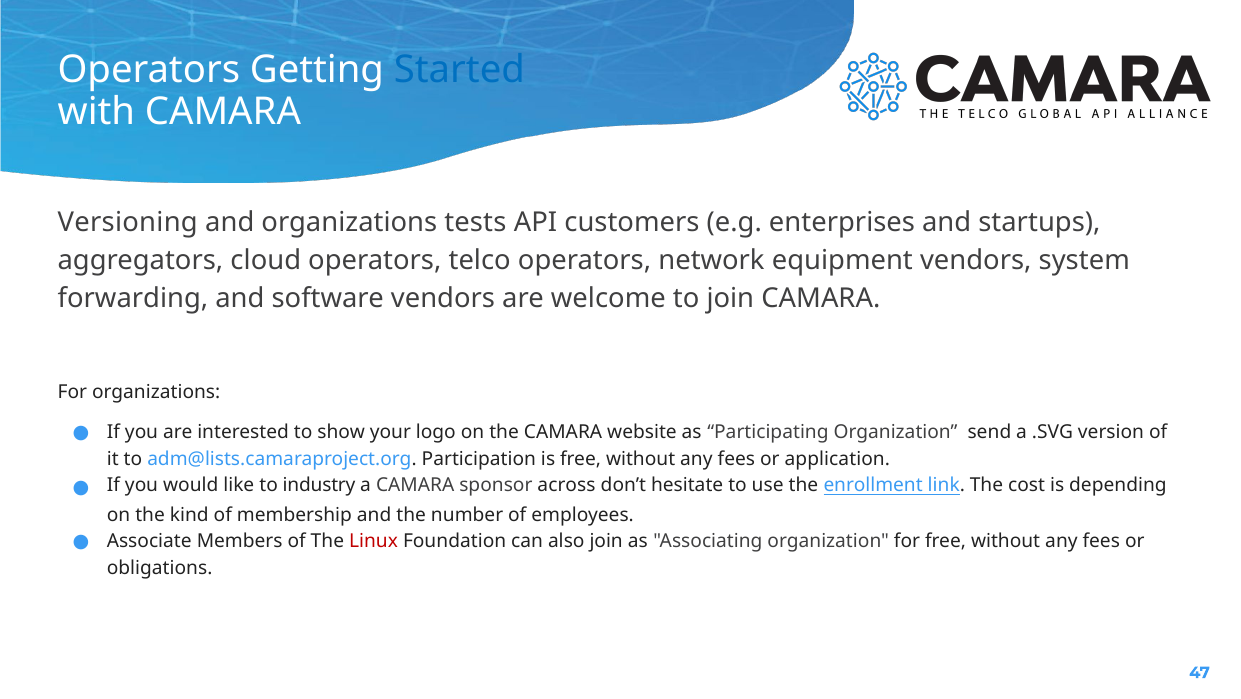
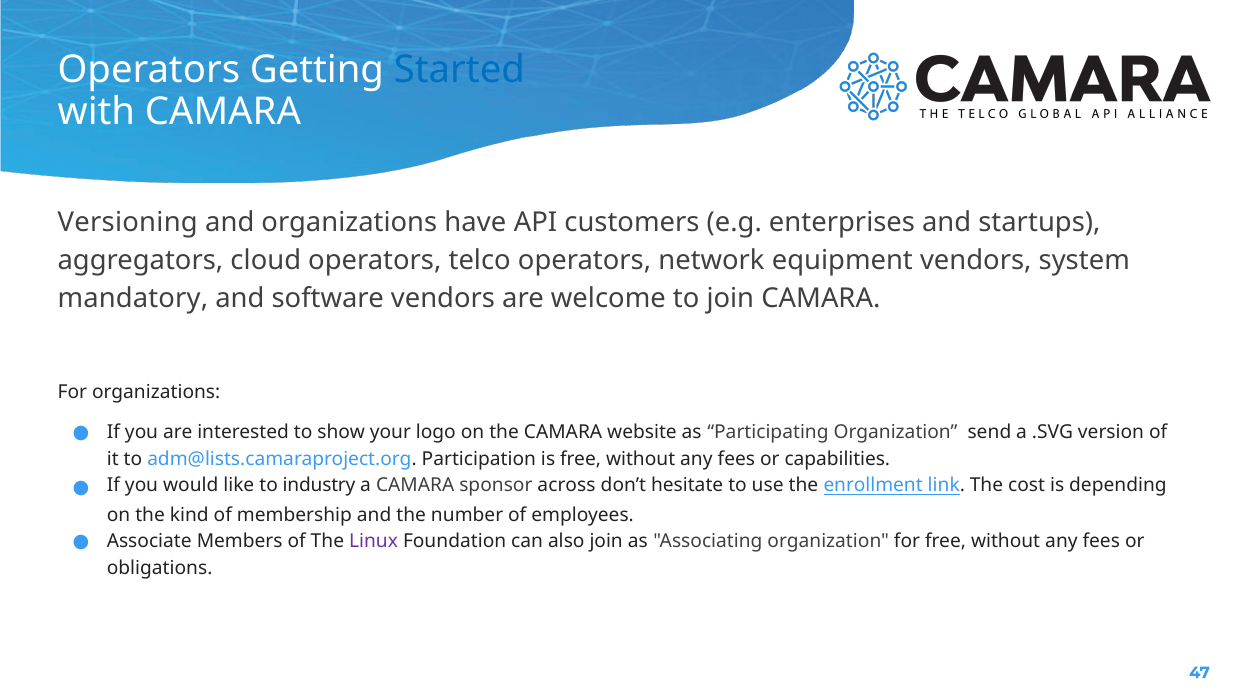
tests: tests -> have
forwarding: forwarding -> mandatory
application: application -> capabilities
Linux colour: red -> purple
